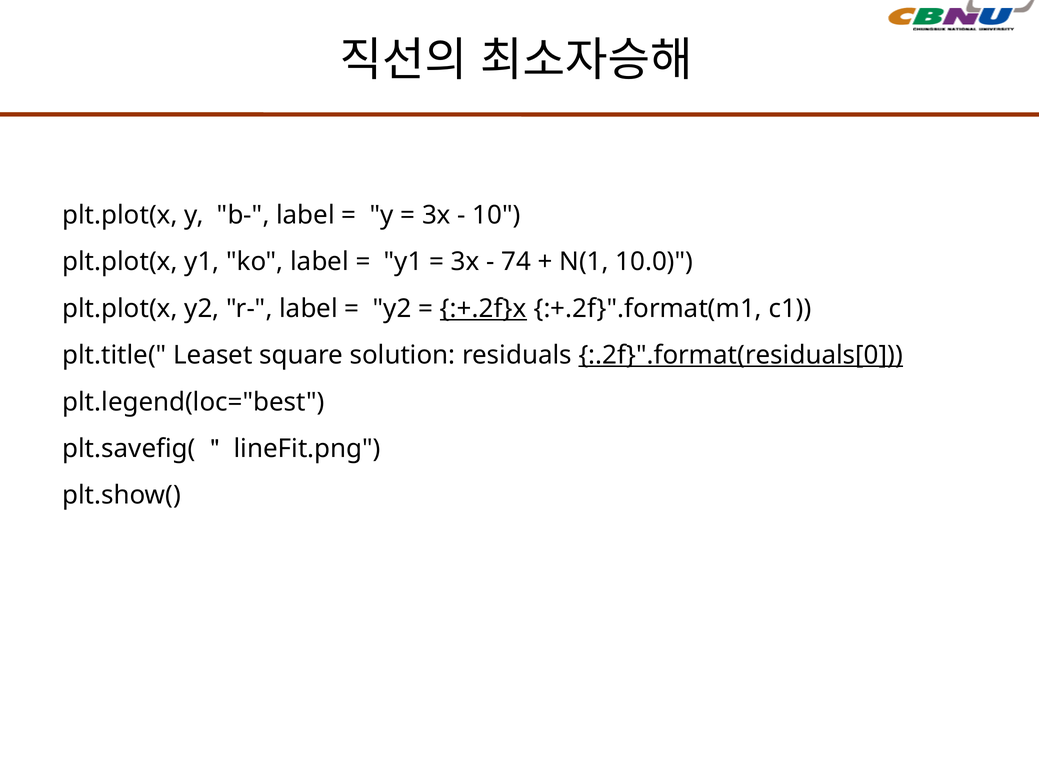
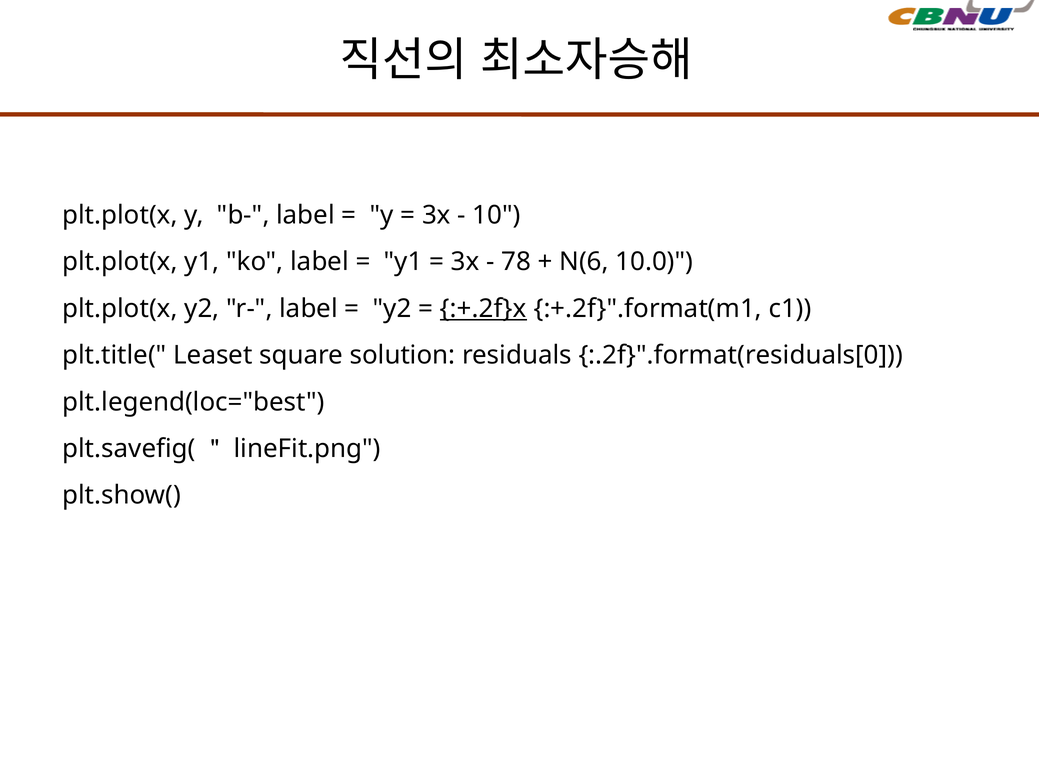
74: 74 -> 78
N(1: N(1 -> N(6
:.2f}".format(residuals[0 underline: present -> none
